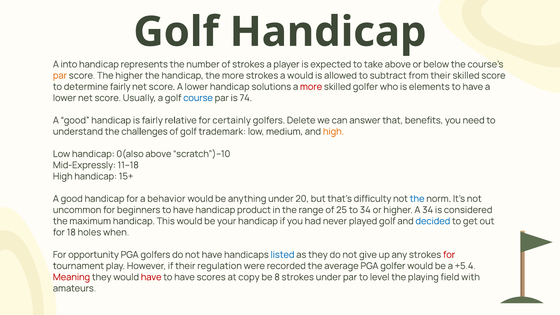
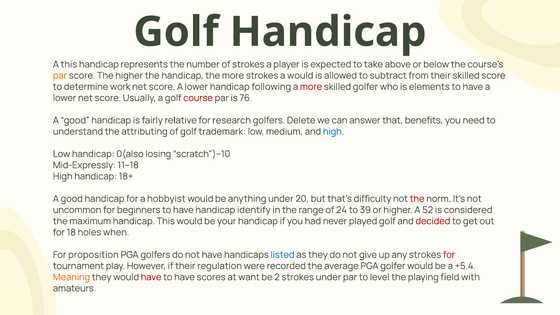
A into: into -> this
determine fairly: fairly -> work
solutions: solutions -> following
course colour: blue -> red
74: 74 -> 76
certainly: certainly -> research
challenges: challenges -> attributing
high at (334, 132) colour: orange -> blue
0(also above: above -> losing
15+: 15+ -> 18+
behavior: behavior -> hobbyist
the at (417, 199) colour: blue -> red
product: product -> identify
25: 25 -> 24
to 34: 34 -> 39
A 34: 34 -> 52
decided colour: blue -> red
opportunity: opportunity -> proposition
Meaning colour: red -> orange
copy: copy -> want
8: 8 -> 2
